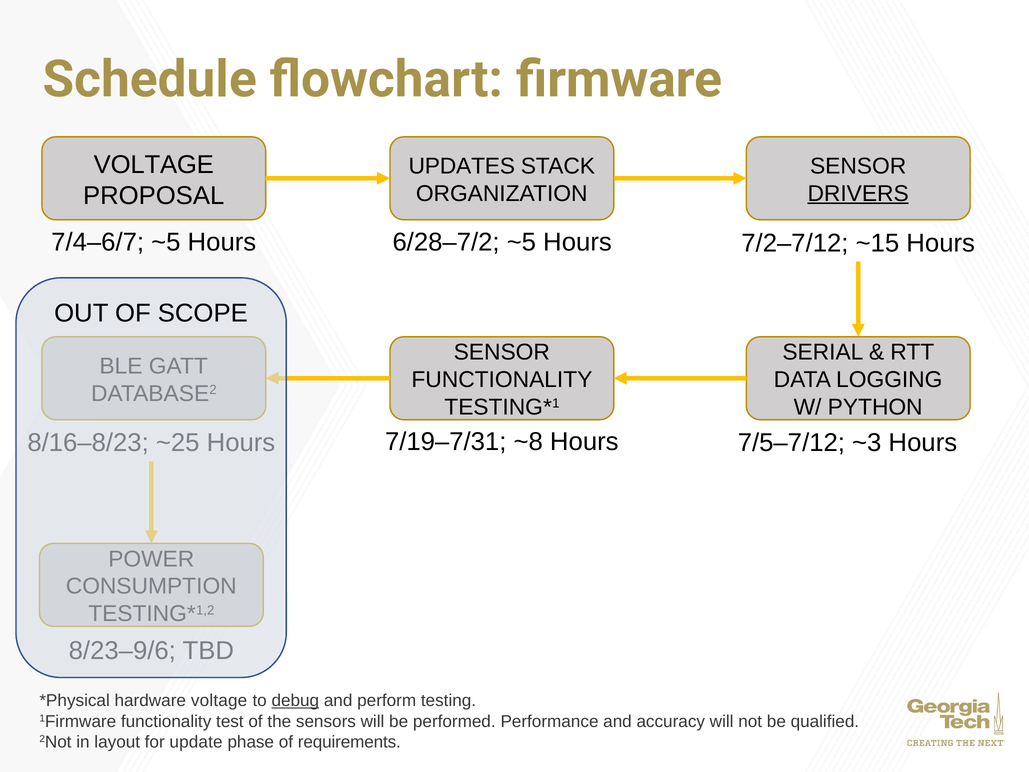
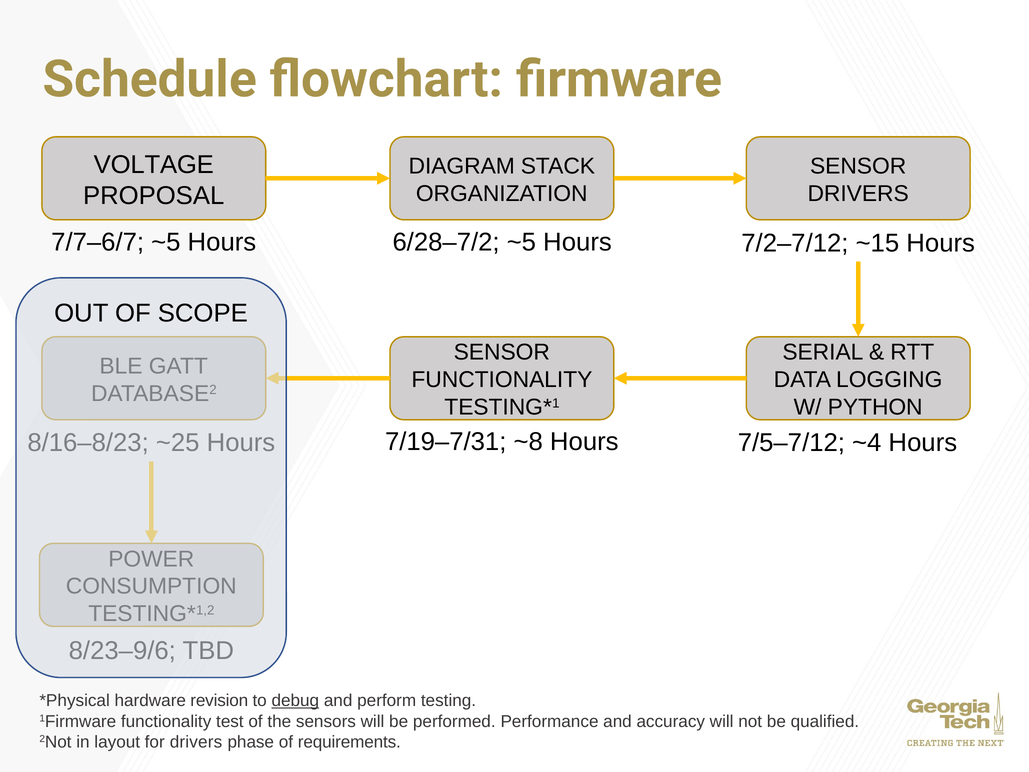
UPDATES: UPDATES -> DIAGRAM
DRIVERS at (858, 194) underline: present -> none
7/4–6/7: 7/4–6/7 -> 7/7–6/7
~3: ~3 -> ~4
hardware voltage: voltage -> revision
for update: update -> drivers
